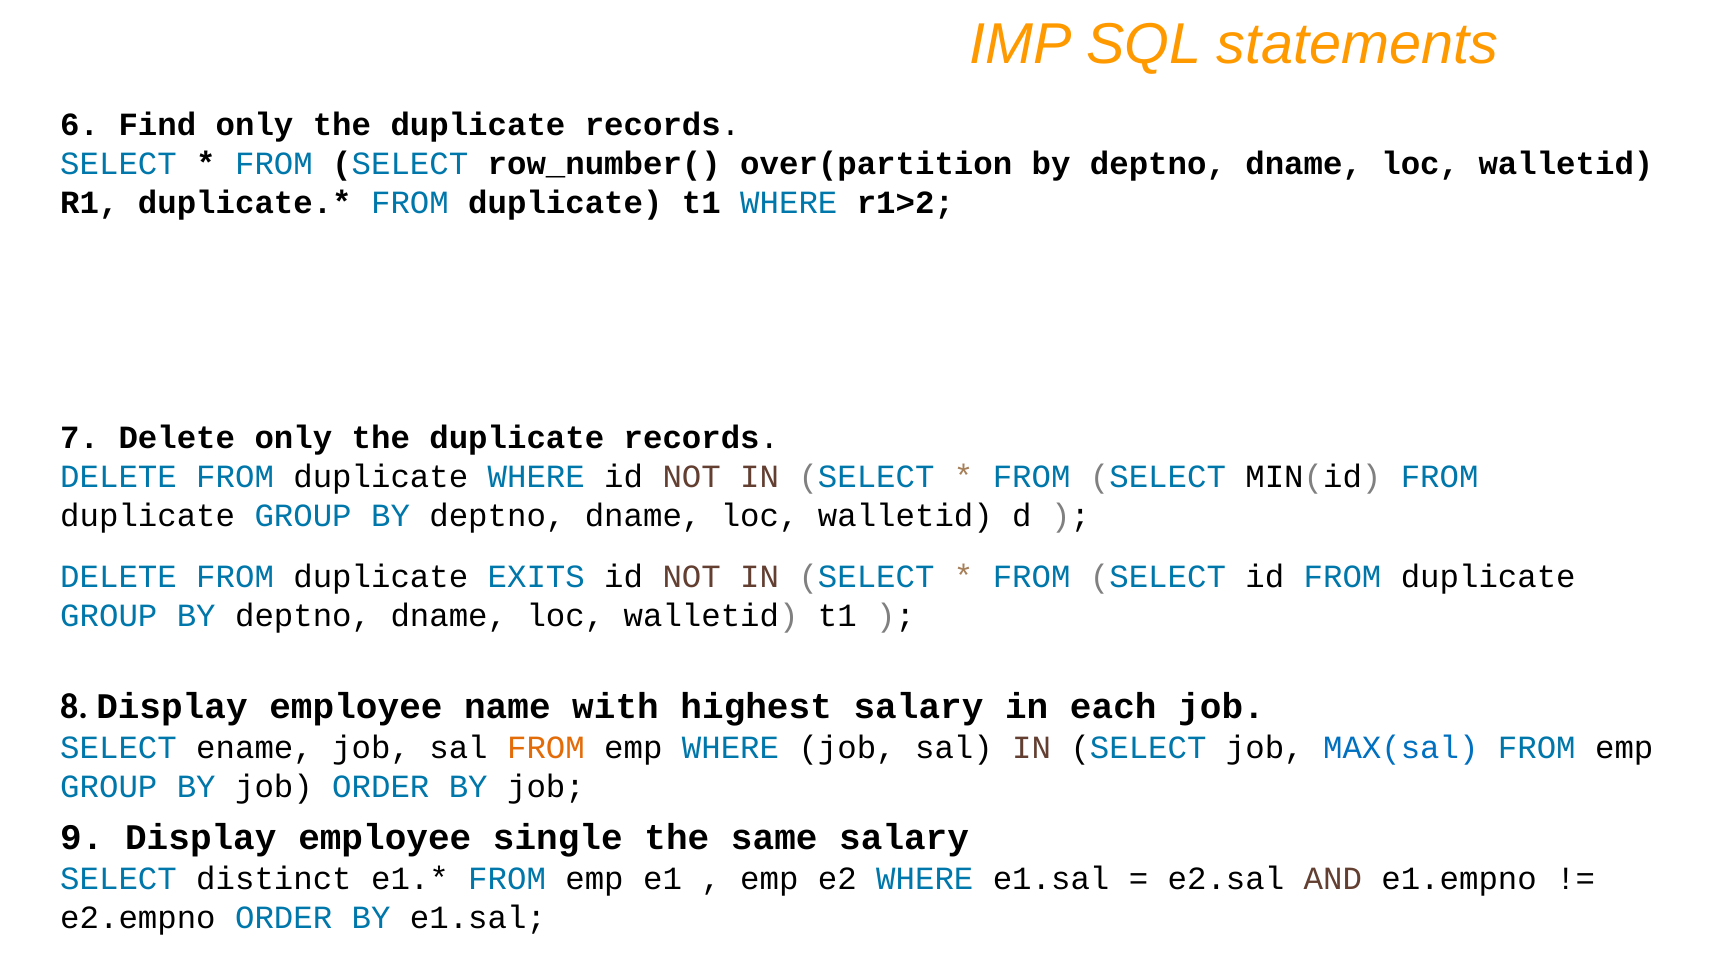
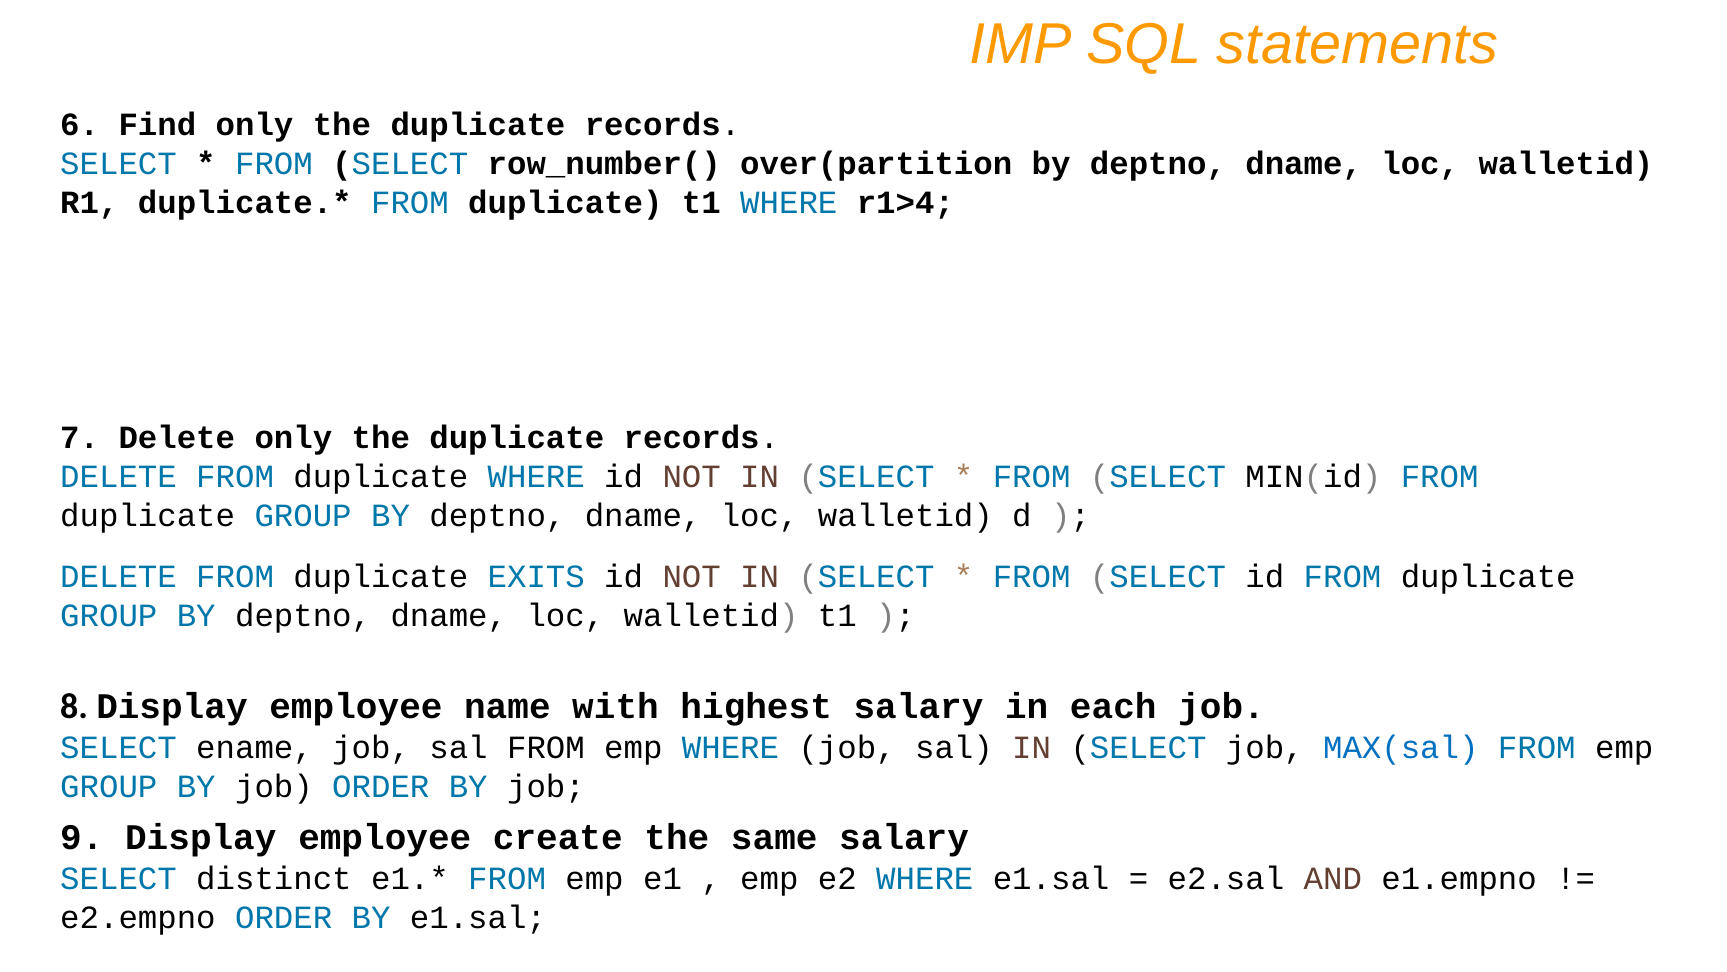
r1>2: r1>2 -> r1>4
FROM at (546, 747) colour: orange -> black
single: single -> create
